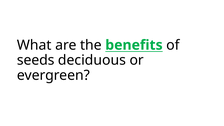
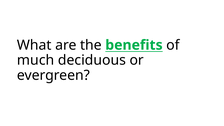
seeds: seeds -> much
